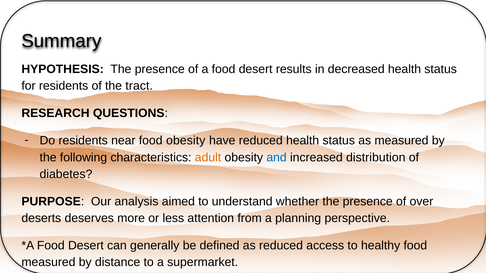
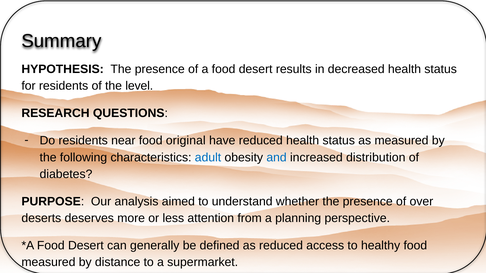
tract: tract -> level
food obesity: obesity -> original
adult colour: orange -> blue
